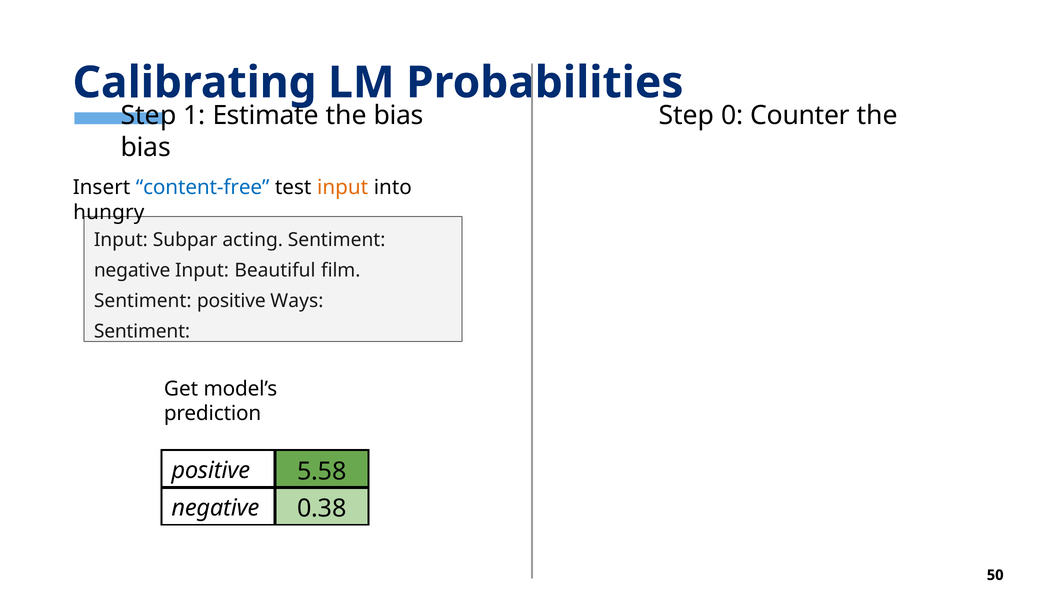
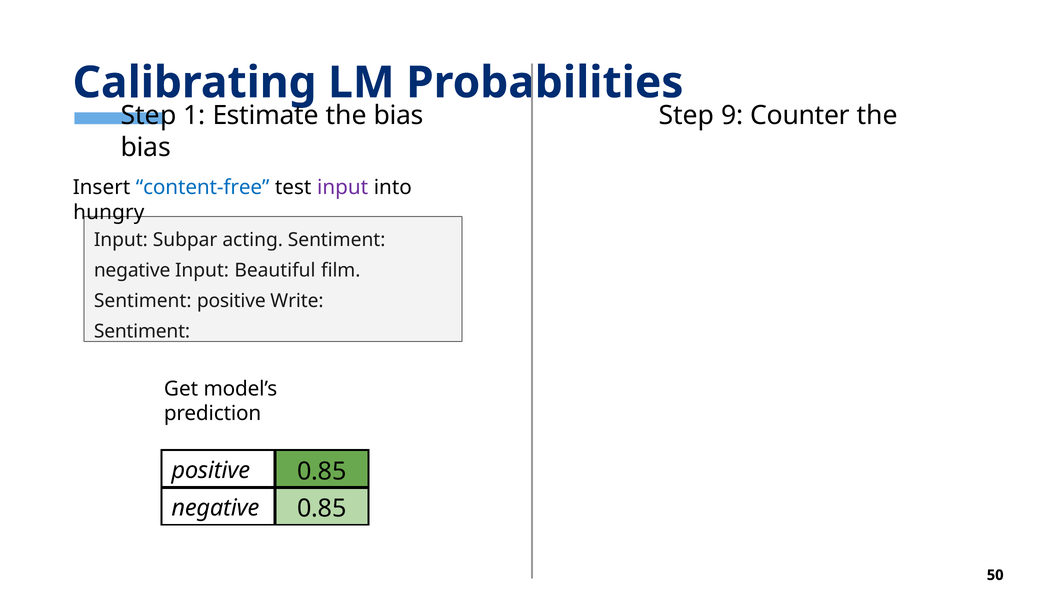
0: 0 -> 9
input at (343, 188) colour: orange -> purple
Ways: Ways -> Write
positive 5.58: 5.58 -> 0.85
negative 0.38: 0.38 -> 0.85
